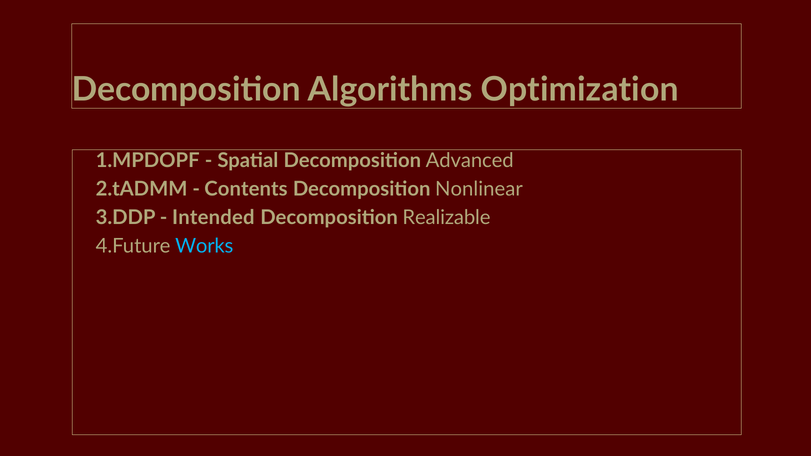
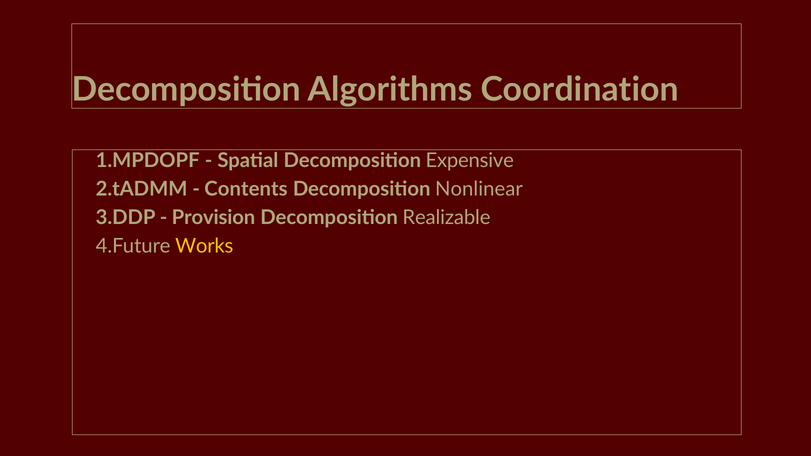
Optimization: Optimization -> Coordination
Advanced: Advanced -> Expensive
Intended: Intended -> Provision
Works colour: light blue -> yellow
